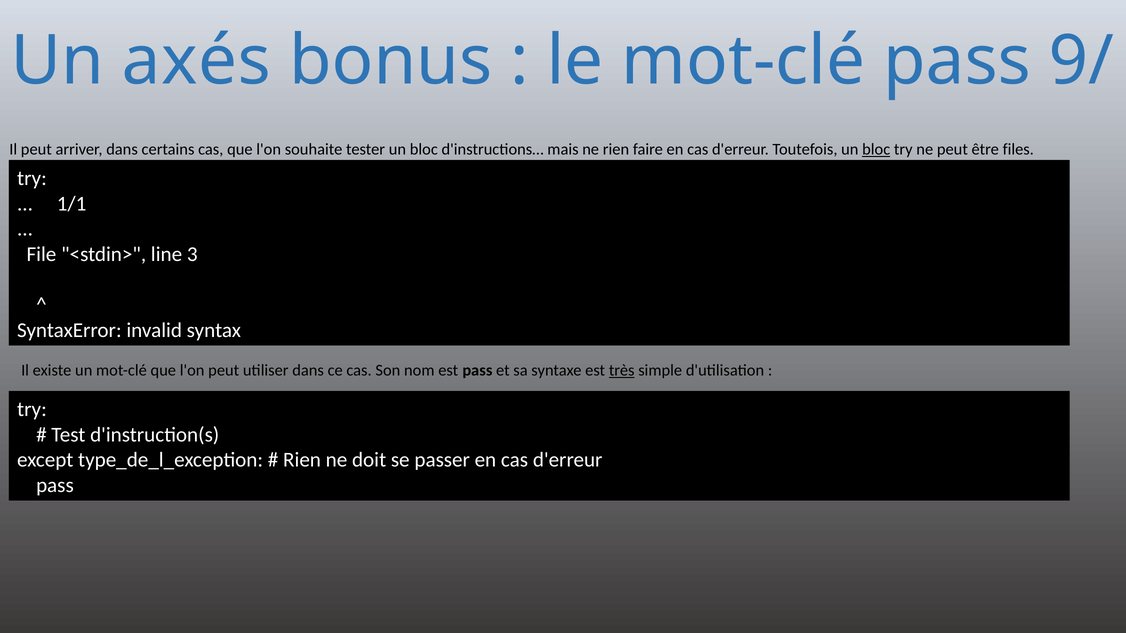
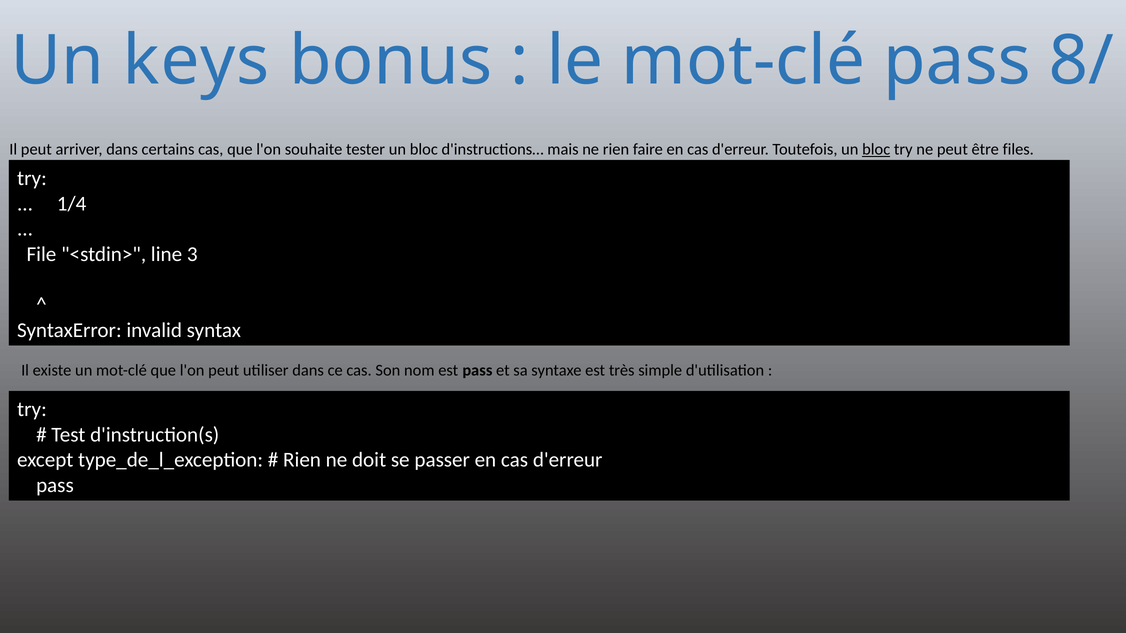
axés: axés -> keys
9/: 9/ -> 8/
1/1: 1/1 -> 1/4
très underline: present -> none
